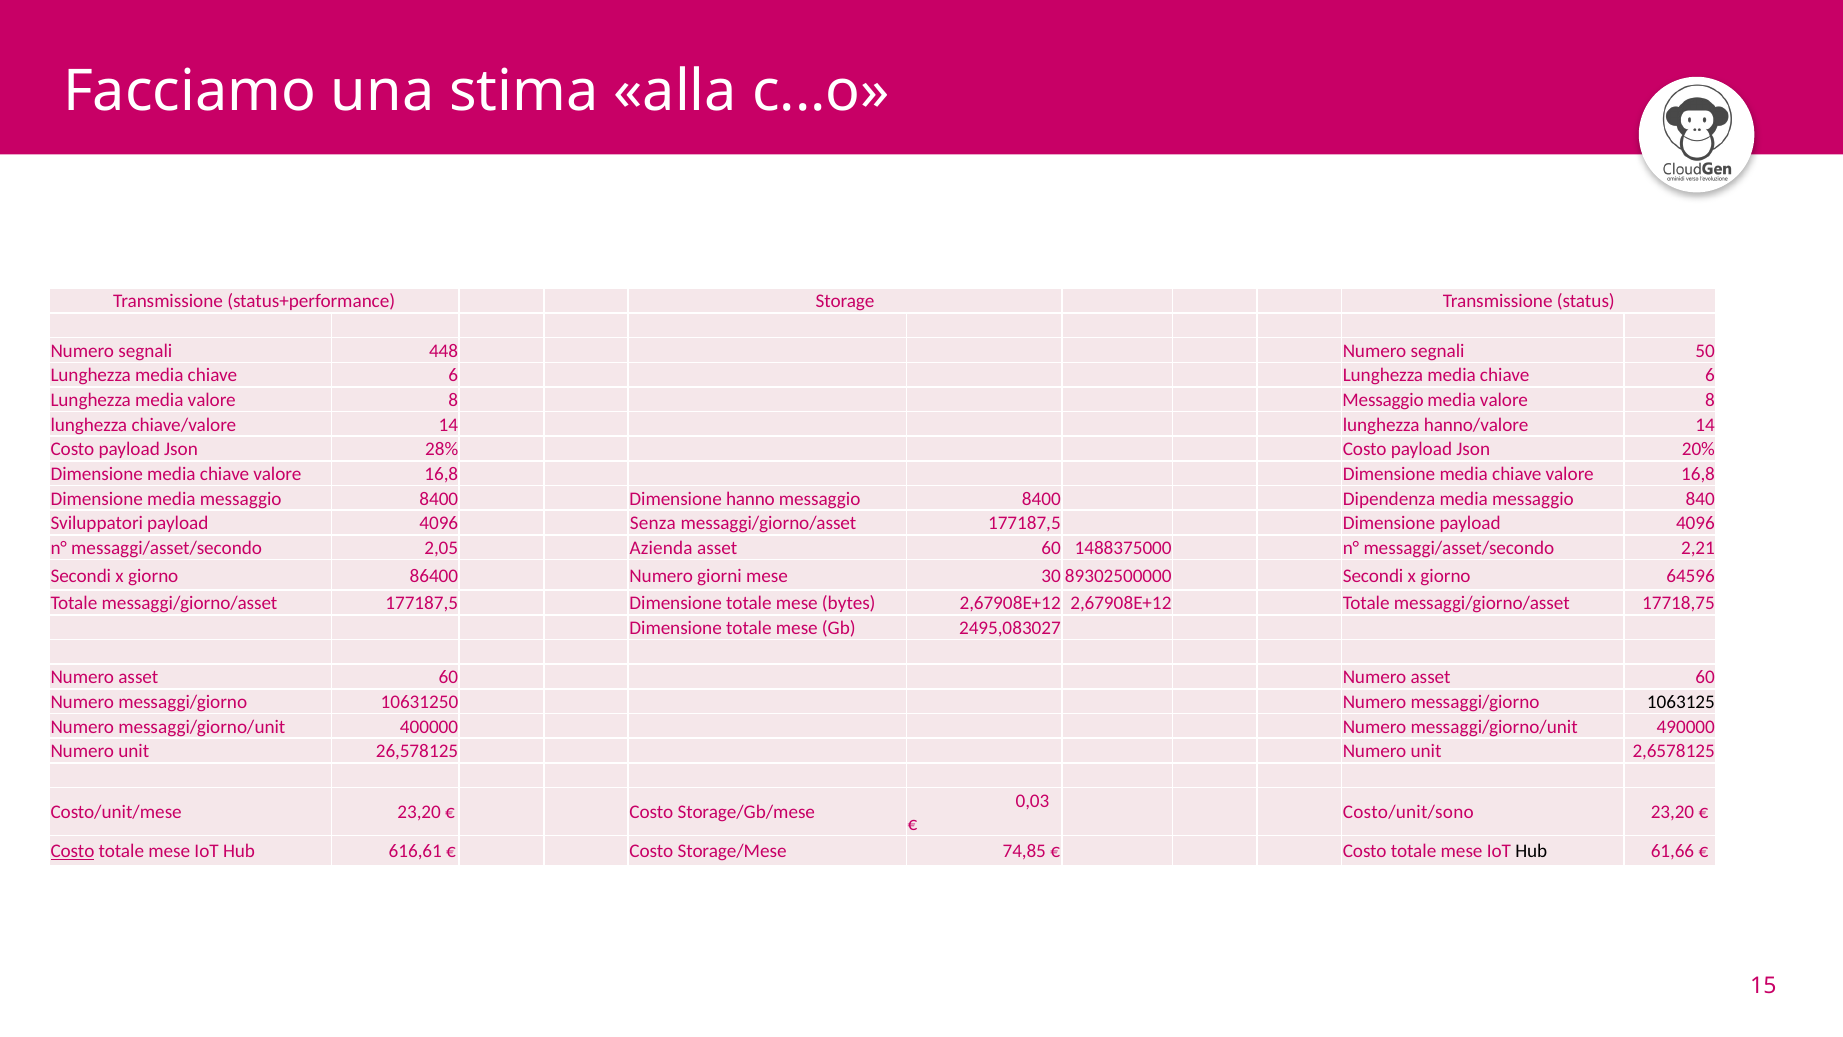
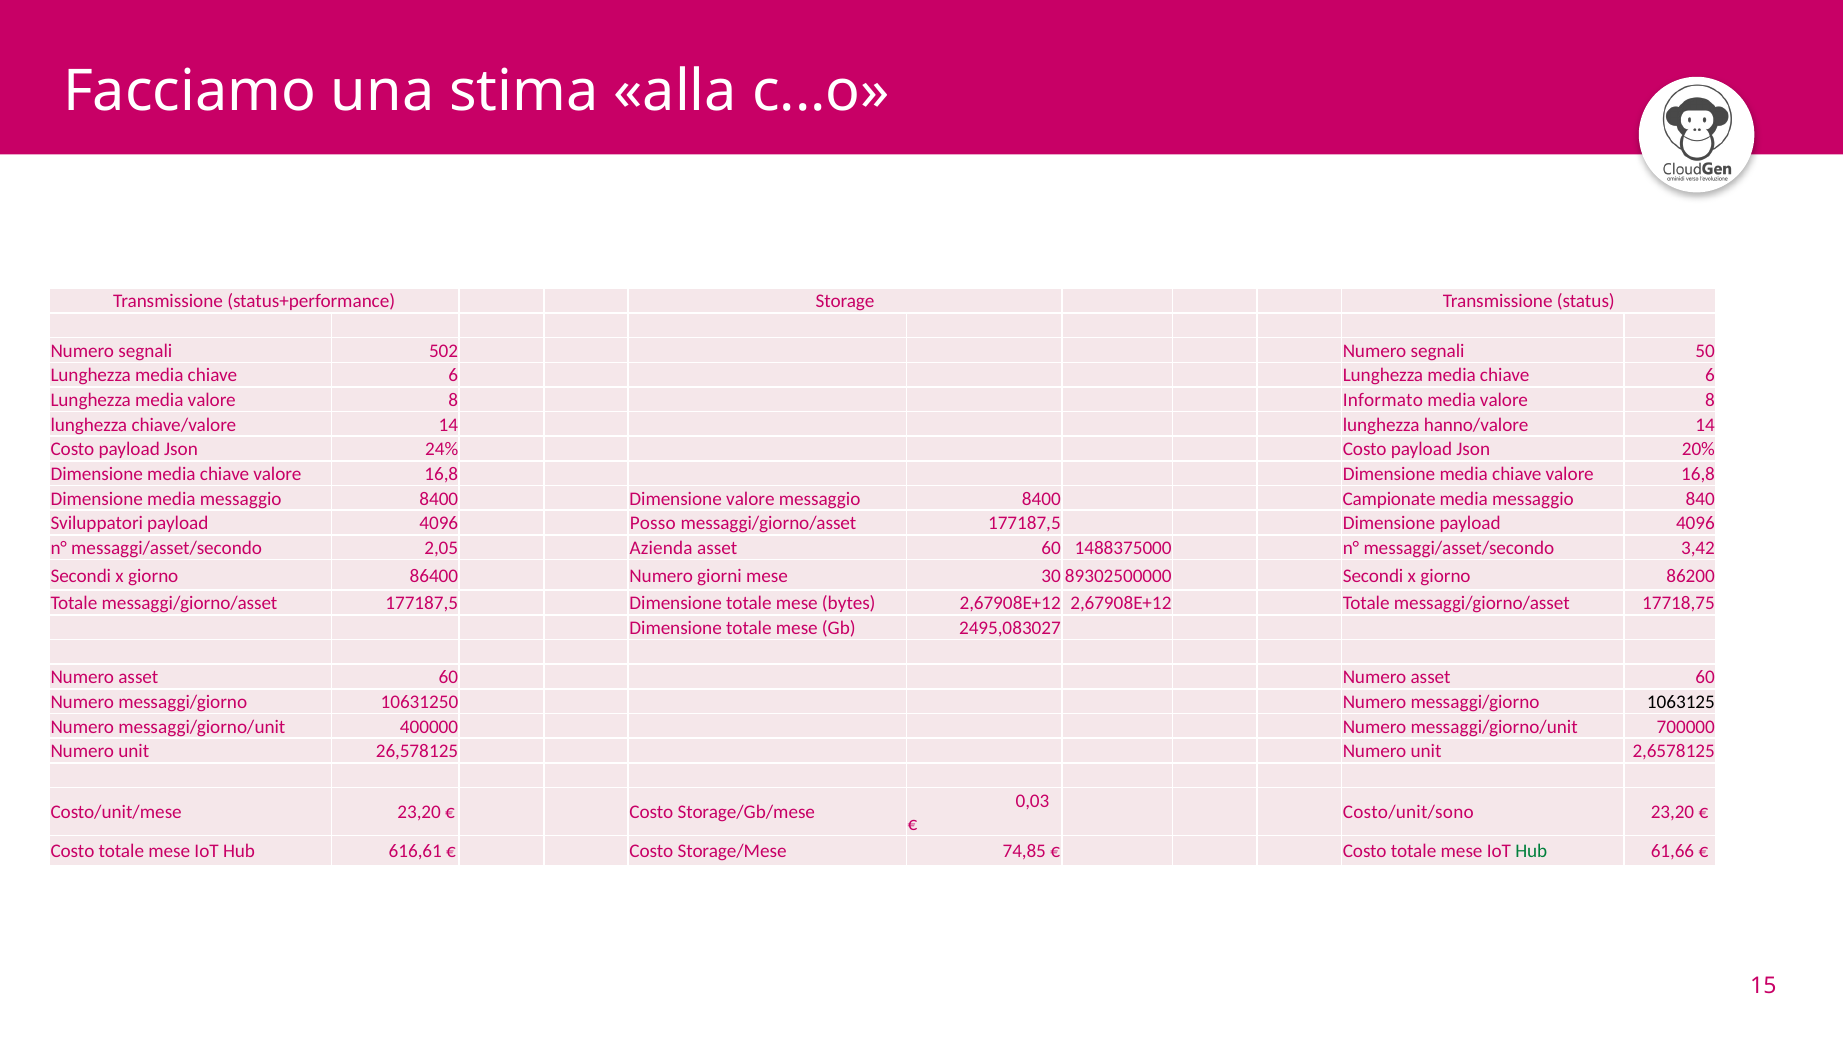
448: 448 -> 502
8 Messaggio: Messaggio -> Informato
28%: 28% -> 24%
Dimensione hanno: hanno -> valore
Dipendenza: Dipendenza -> Campionate
Senza: Senza -> Posso
2,21: 2,21 -> 3,42
64596: 64596 -> 86200
490000: 490000 -> 700000
Costo at (72, 851) underline: present -> none
Hub at (1531, 851) colour: black -> green
